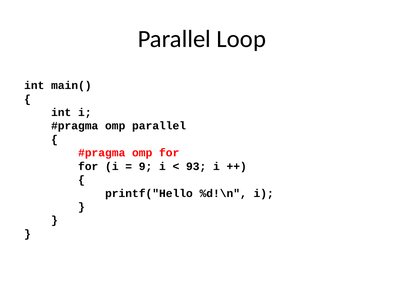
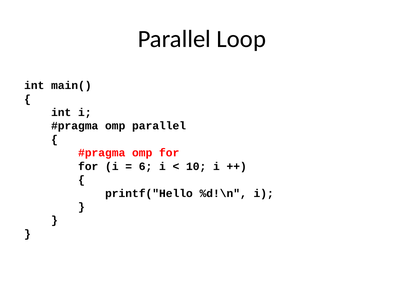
9: 9 -> 6
93: 93 -> 10
